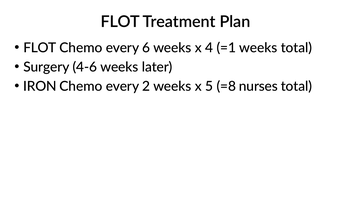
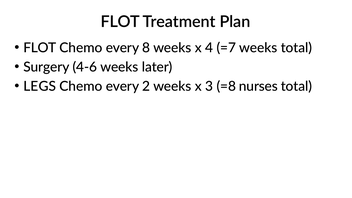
6: 6 -> 8
=1: =1 -> =7
IRON: IRON -> LEGS
5: 5 -> 3
